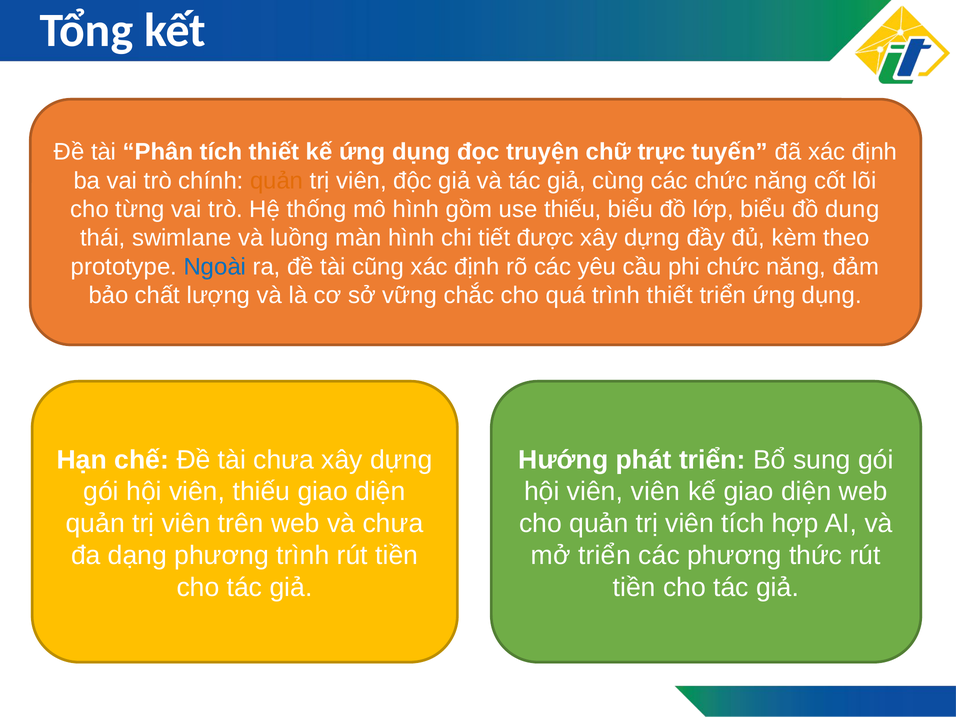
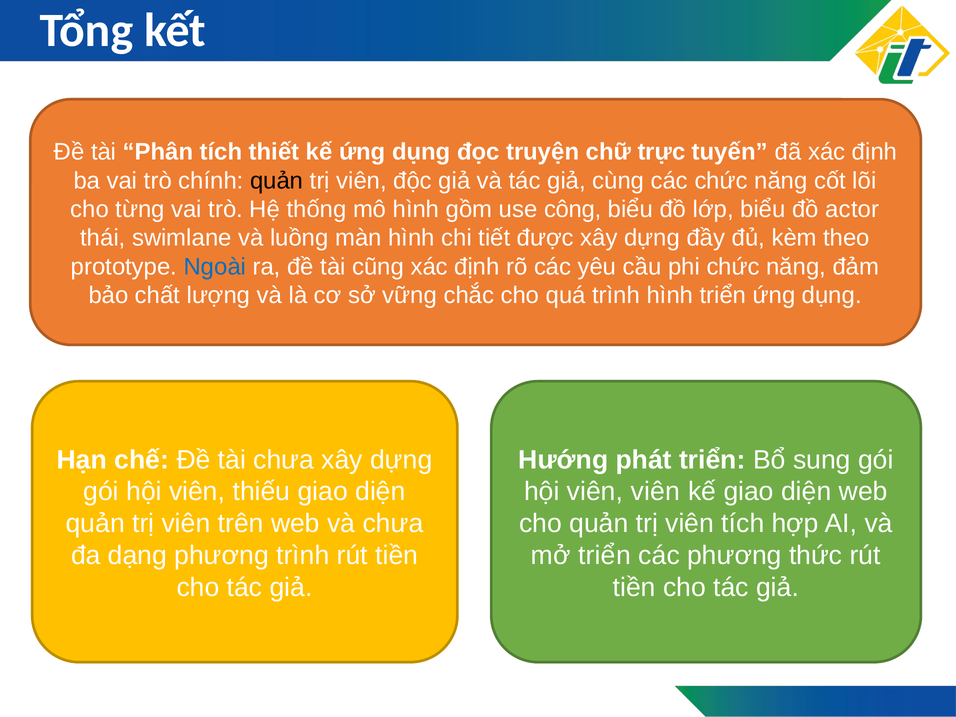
quản at (277, 181) colour: orange -> black
use thiếu: thiếu -> công
dung: dung -> actor
trình thiết: thiết -> hình
